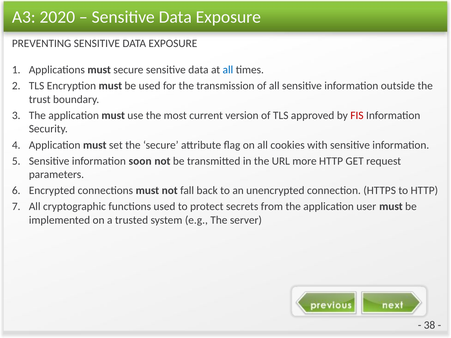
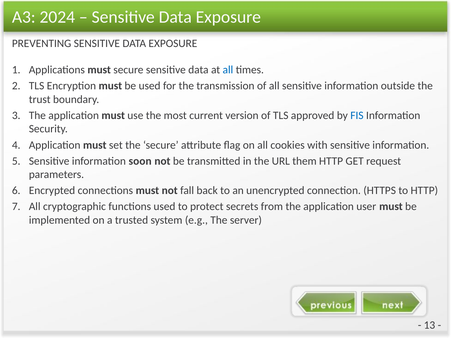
2020: 2020 -> 2024
FIS colour: red -> blue
more: more -> them
38: 38 -> 13
